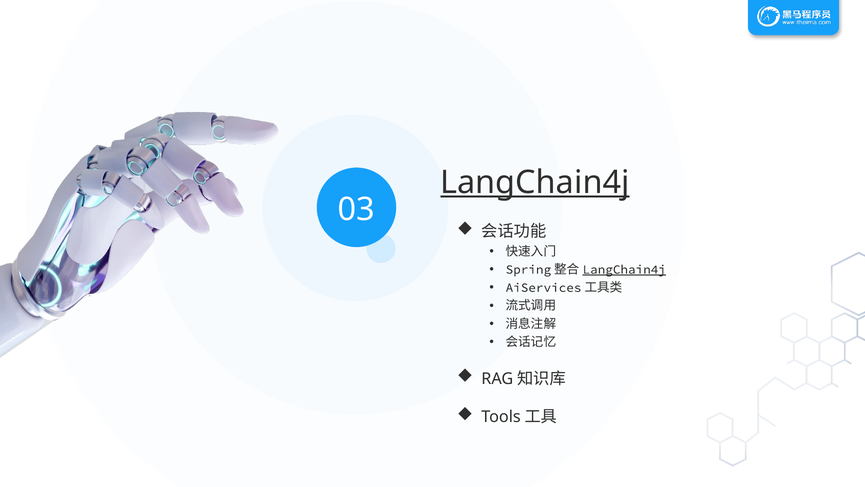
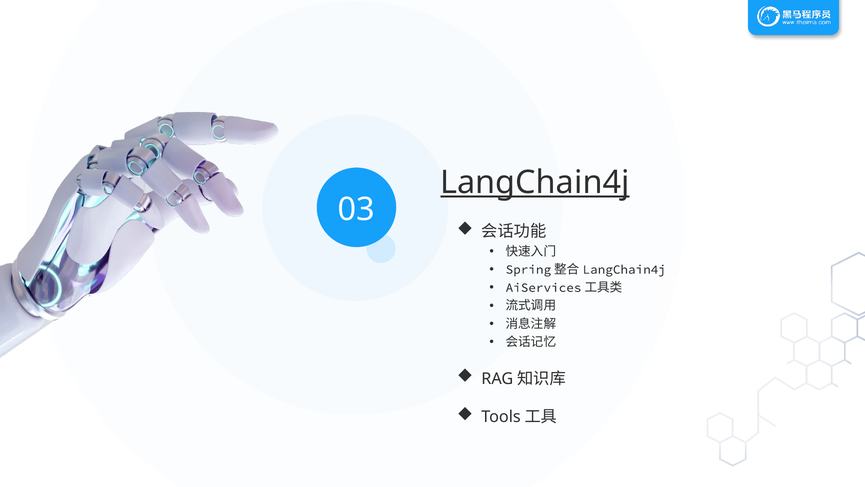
LangChain4j at (624, 269) underline: present -> none
